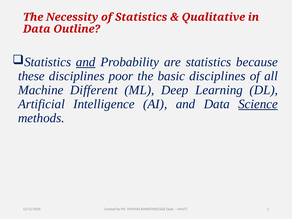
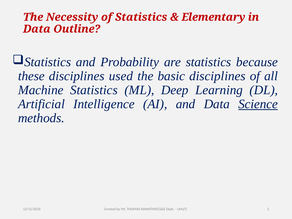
Qualitative: Qualitative -> Elementary
and at (86, 62) underline: present -> none
poor: poor -> used
Machine Different: Different -> Statistics
